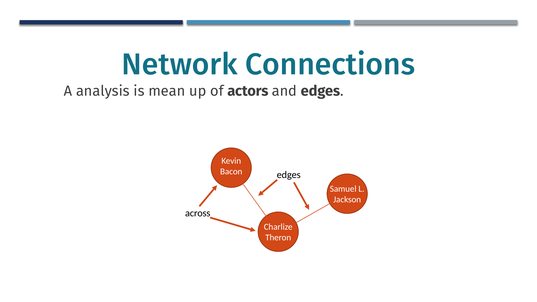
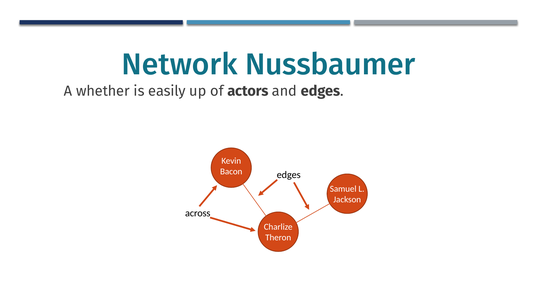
Connections: Connections -> Nussbaumer
analysis: analysis -> whether
mean: mean -> easily
